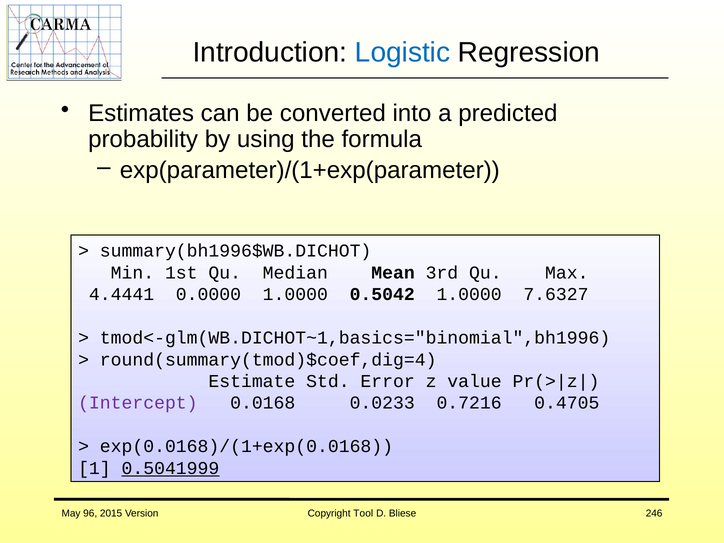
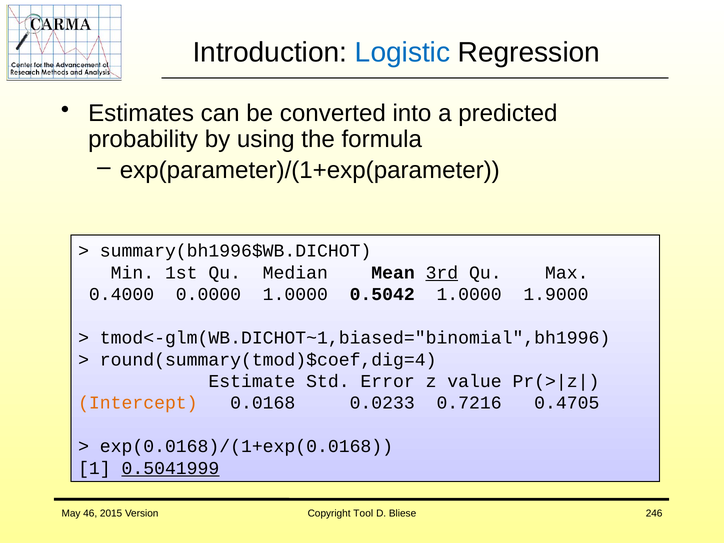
3rd underline: none -> present
4.4441: 4.4441 -> 0.4000
7.6327: 7.6327 -> 1.9000
tmod<-glm(WB.DICHOT~1,basics="binomial",bh1996: tmod<-glm(WB.DICHOT~1,basics="binomial",bh1996 -> tmod<-glm(WB.DICHOT~1,biased="binomial",bh1996
Intercept colour: purple -> orange
96: 96 -> 46
